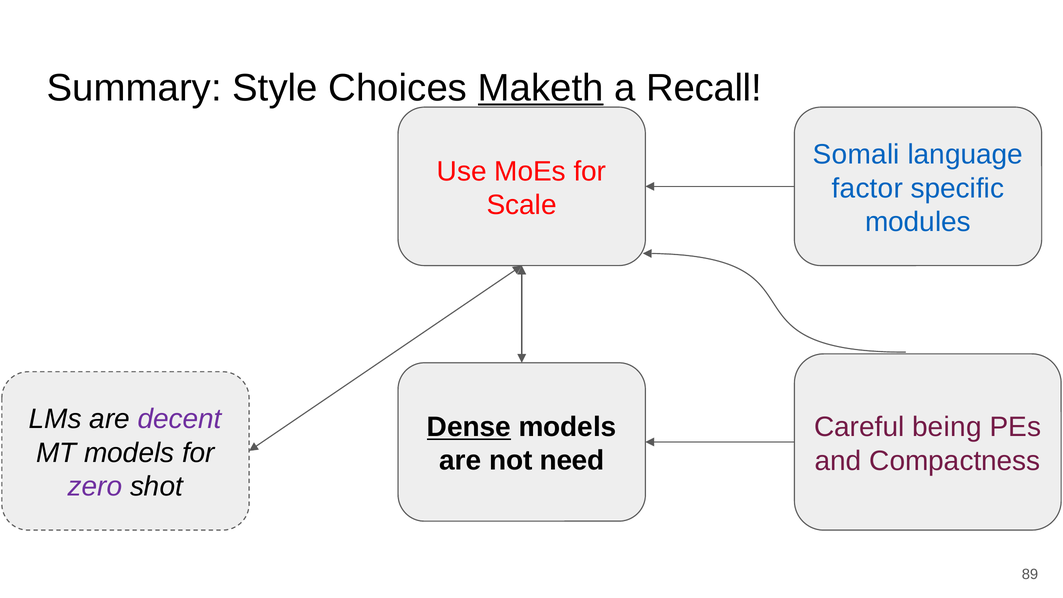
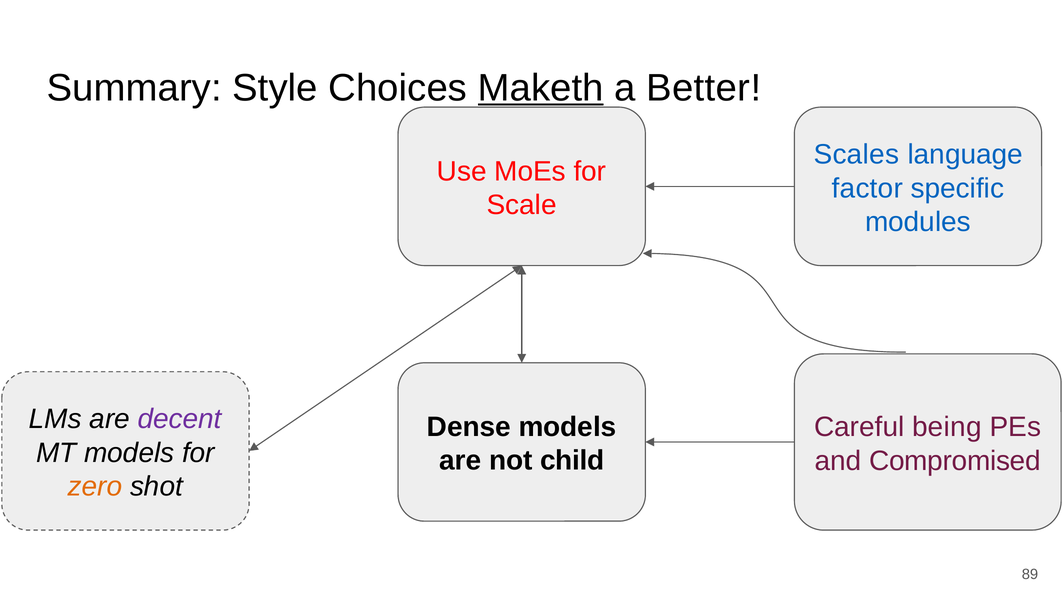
Recall: Recall -> Better
Somali: Somali -> Scales
Dense underline: present -> none
need: need -> child
Compactness: Compactness -> Compromised
zero colour: purple -> orange
